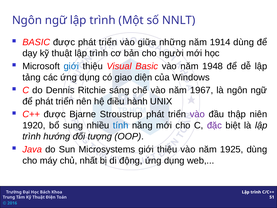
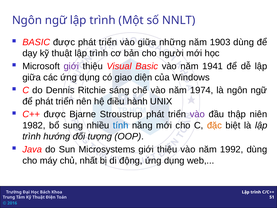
1914: 1914 -> 1903
giới at (71, 66) colour: blue -> purple
1948: 1948 -> 1941
tảng at (32, 77): tảng -> giữa
1967: 1967 -> 1974
1920: 1920 -> 1982
đặc colour: purple -> orange
1925: 1925 -> 1992
